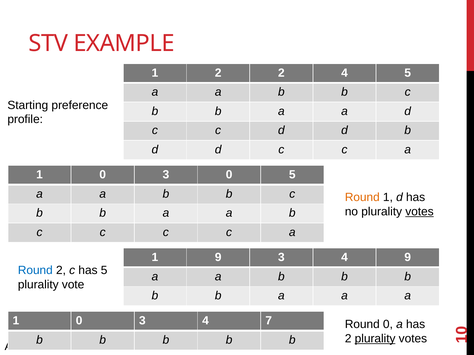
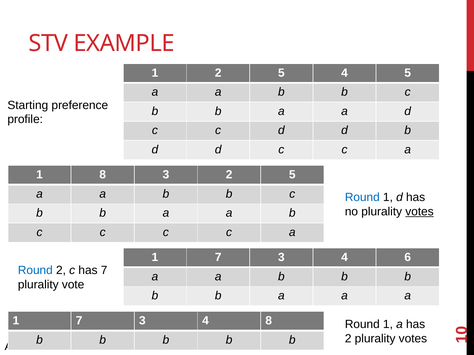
1 2 2: 2 -> 5
0 at (103, 175): 0 -> 8
3 0: 0 -> 2
Round at (362, 198) colour: orange -> blue
9 at (218, 258): 9 -> 7
4 9: 9 -> 6
has 5: 5 -> 7
0 at (79, 321): 0 -> 7
4 7: 7 -> 8
0 at (388, 325): 0 -> 1
plurality at (375, 339) underline: present -> none
